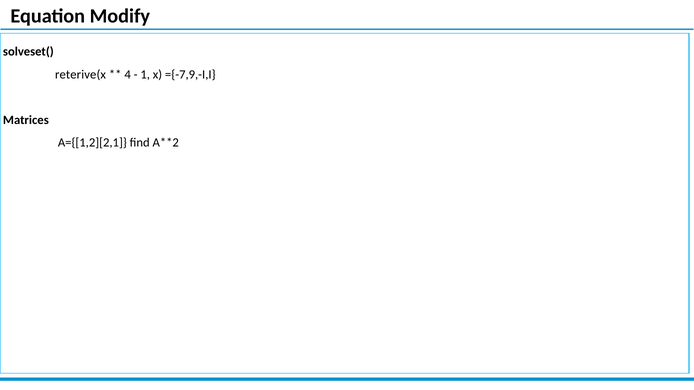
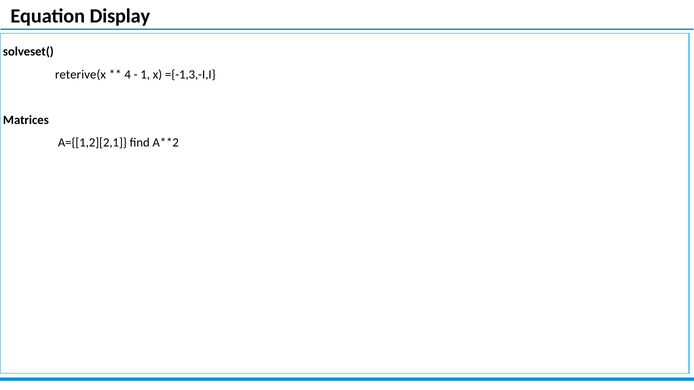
Modify: Modify -> Display
={-7,9,-I,I: ={-7,9,-I,I -> ={-1,3,-I,I
